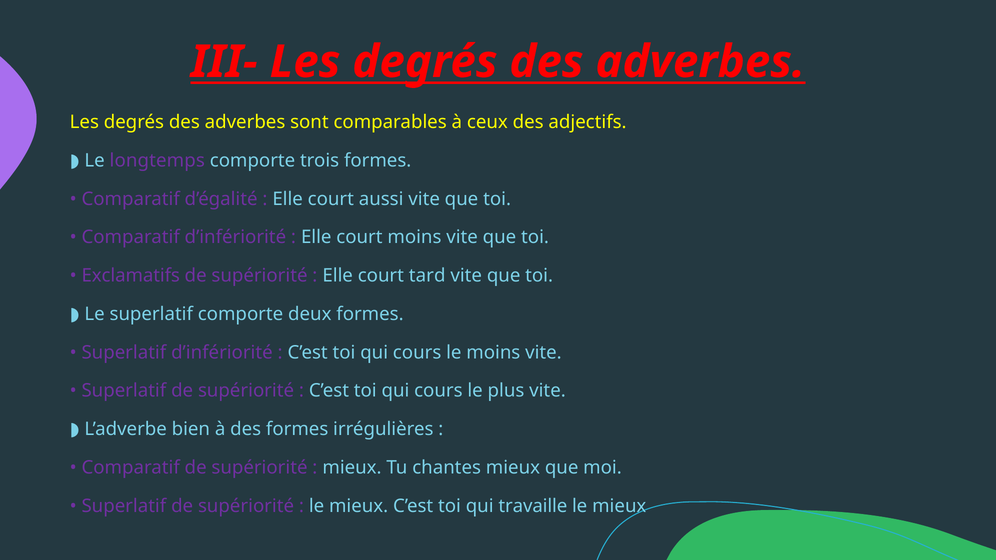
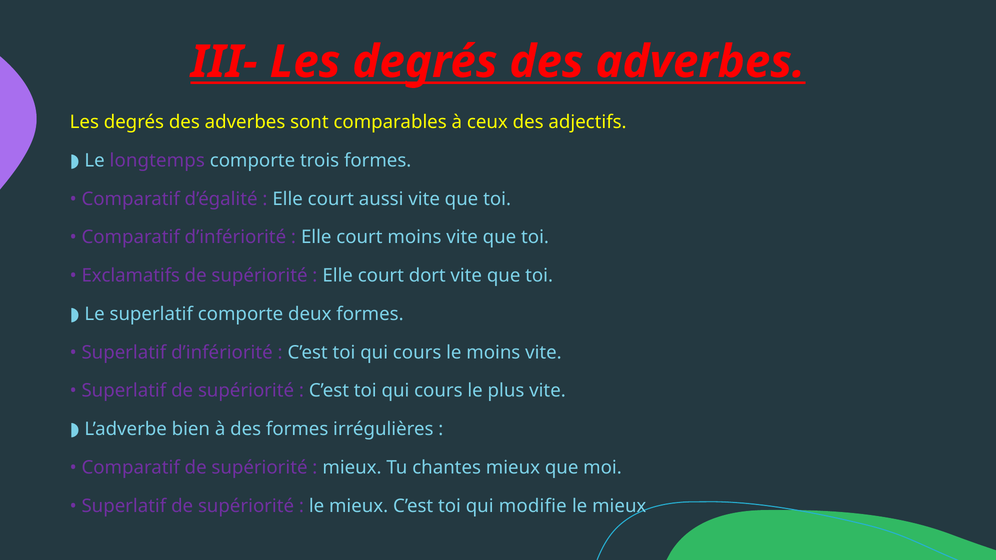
tard: tard -> dort
travaille: travaille -> modifie
